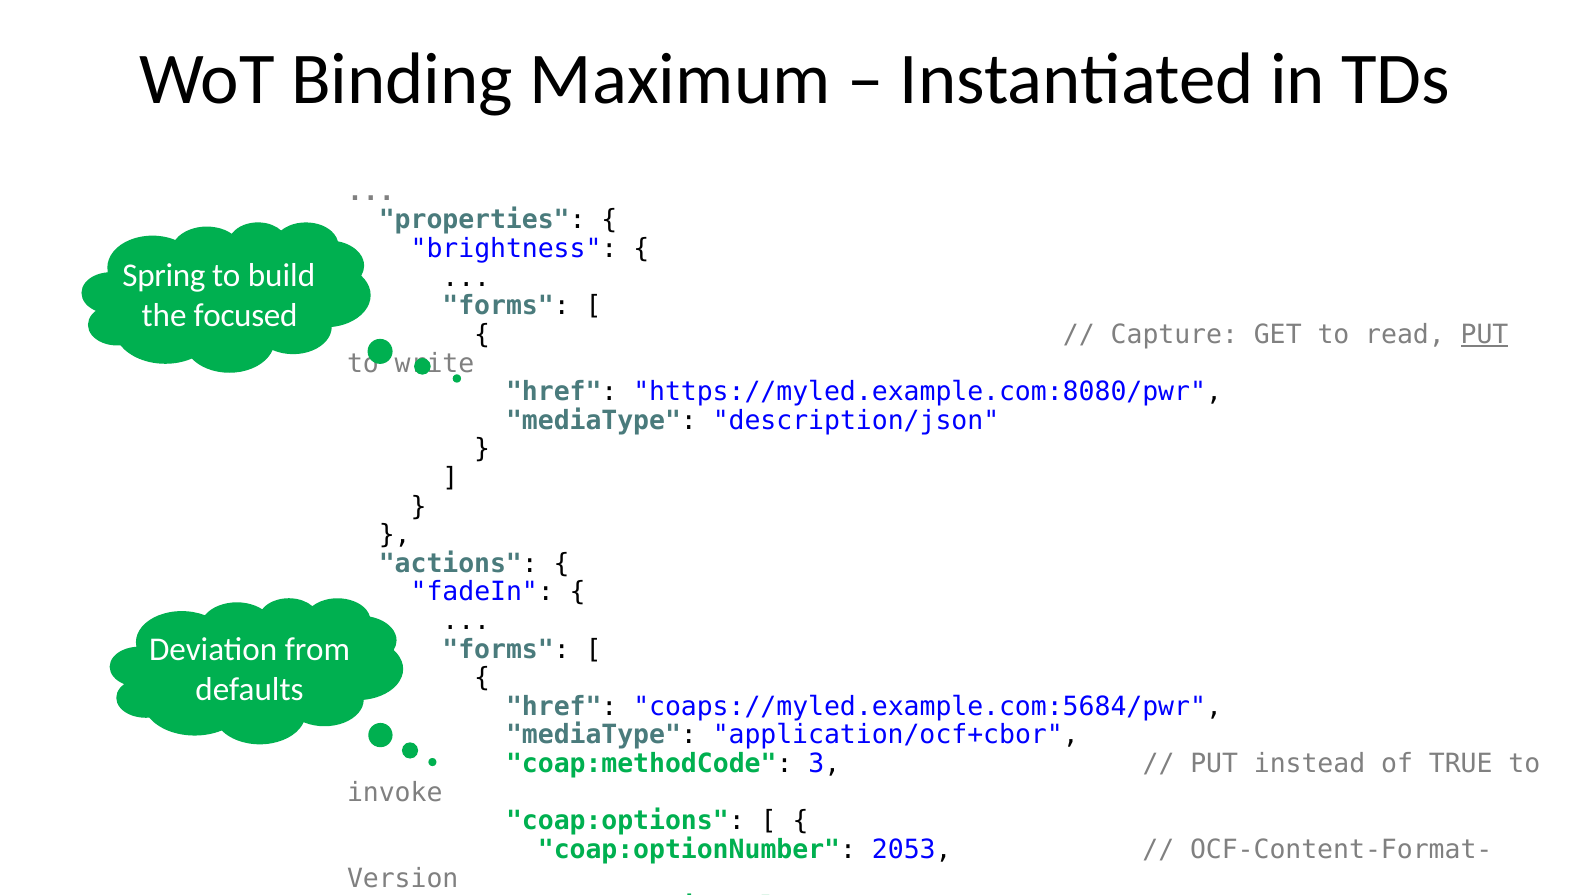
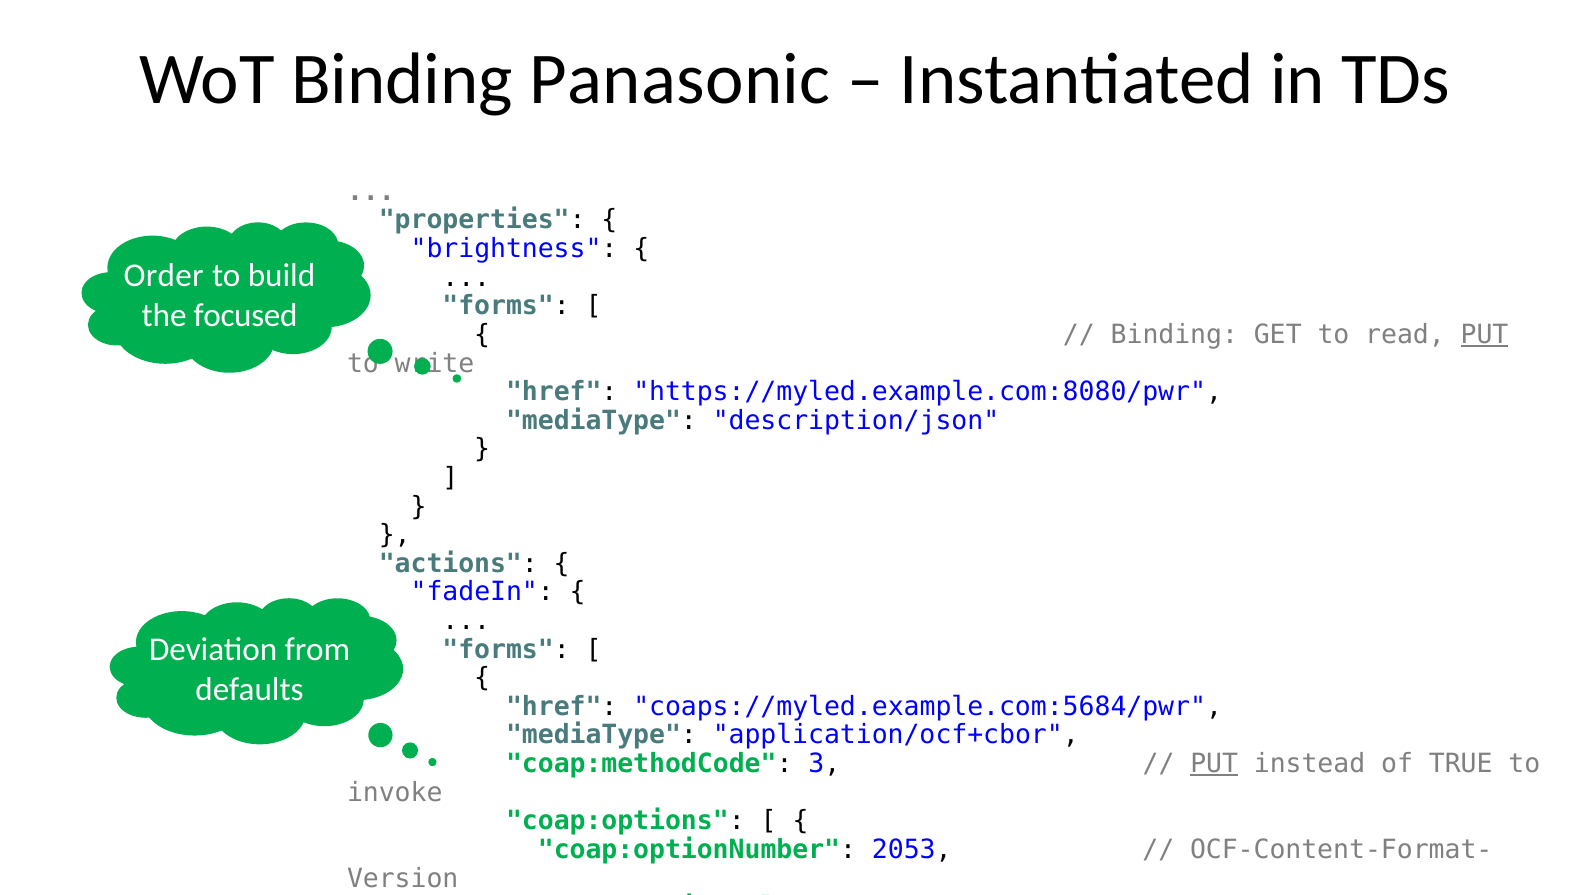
Maximum: Maximum -> Panasonic
Spring: Spring -> Order
Capture at (1174, 334): Capture -> Binding
PUT at (1214, 763) underline: none -> present
